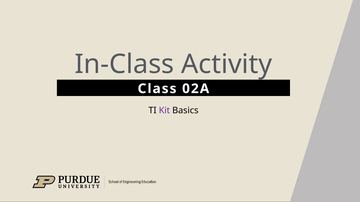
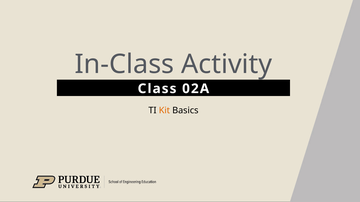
Kit colour: purple -> orange
